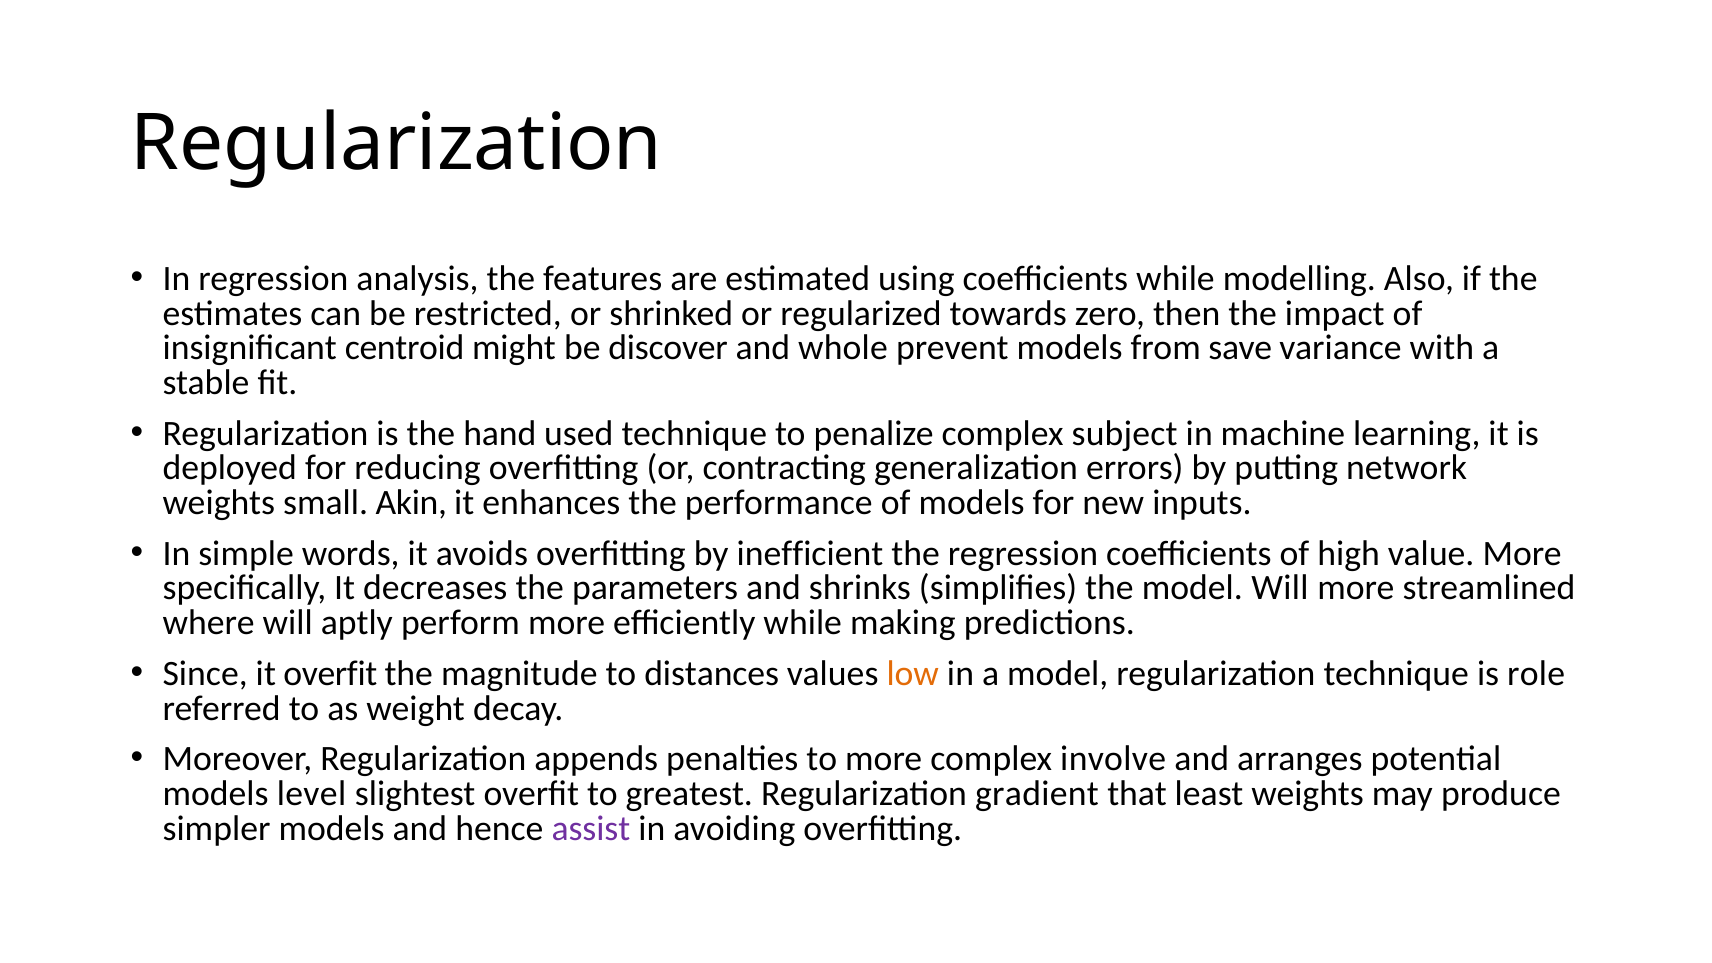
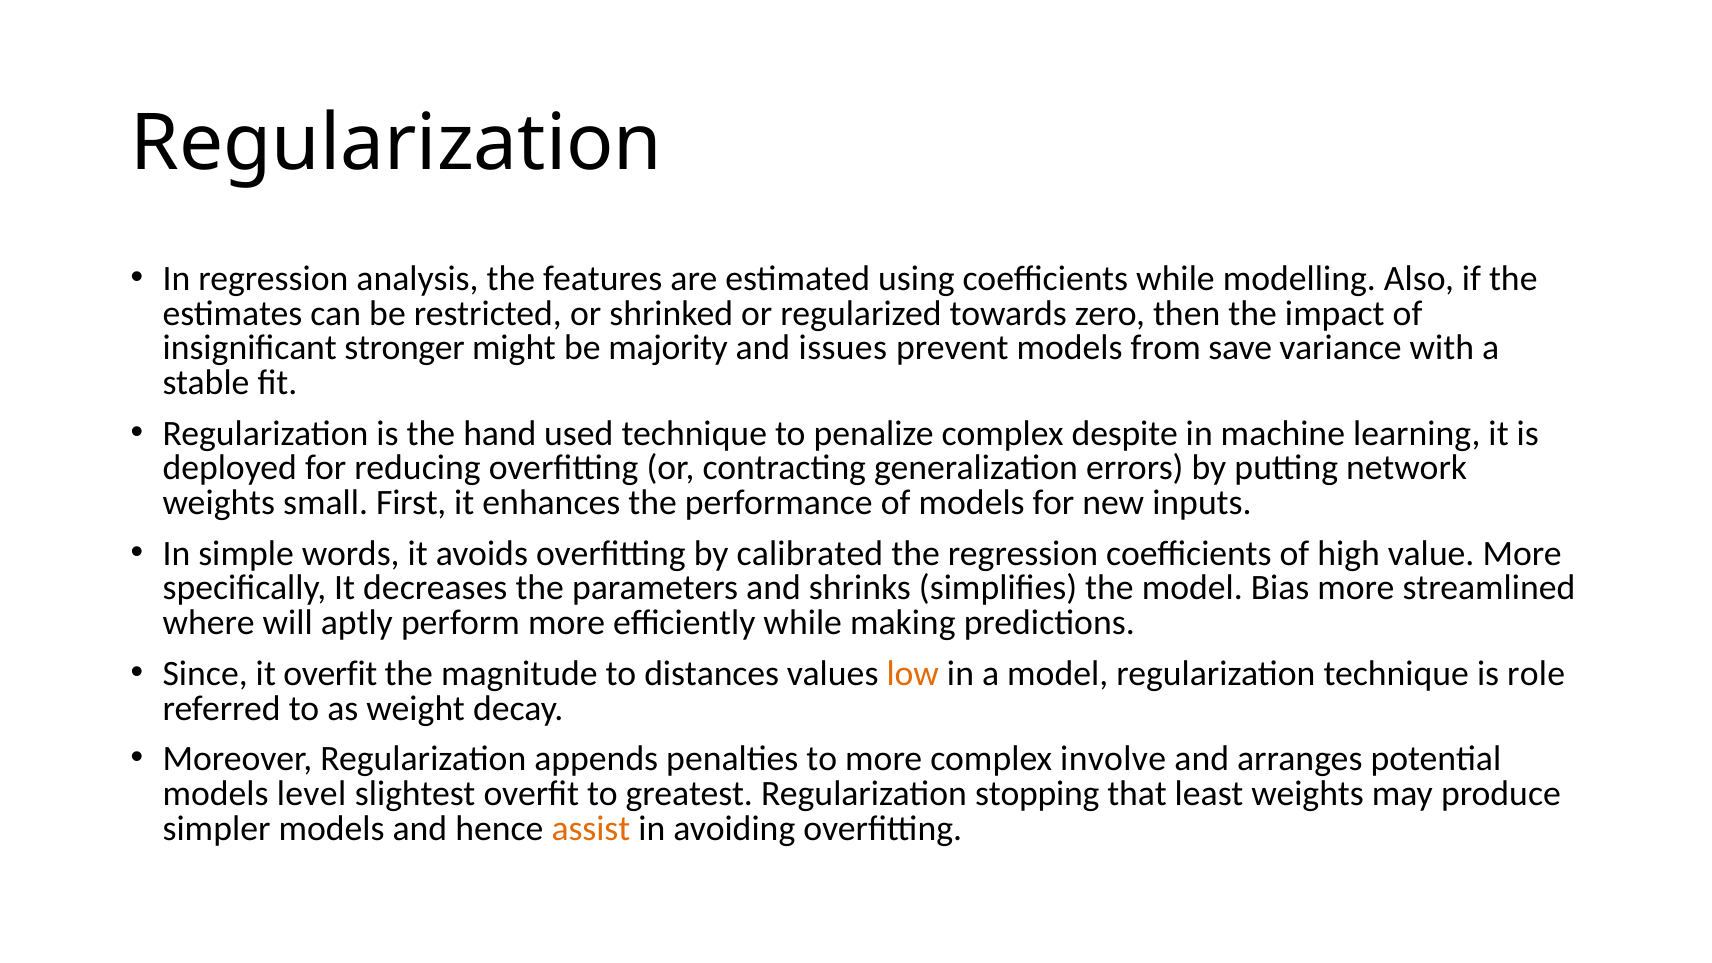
centroid: centroid -> stronger
discover: discover -> majority
whole: whole -> issues
subject: subject -> despite
Akin: Akin -> First
inefficient: inefficient -> calibrated
model Will: Will -> Bias
gradient: gradient -> stopping
assist colour: purple -> orange
